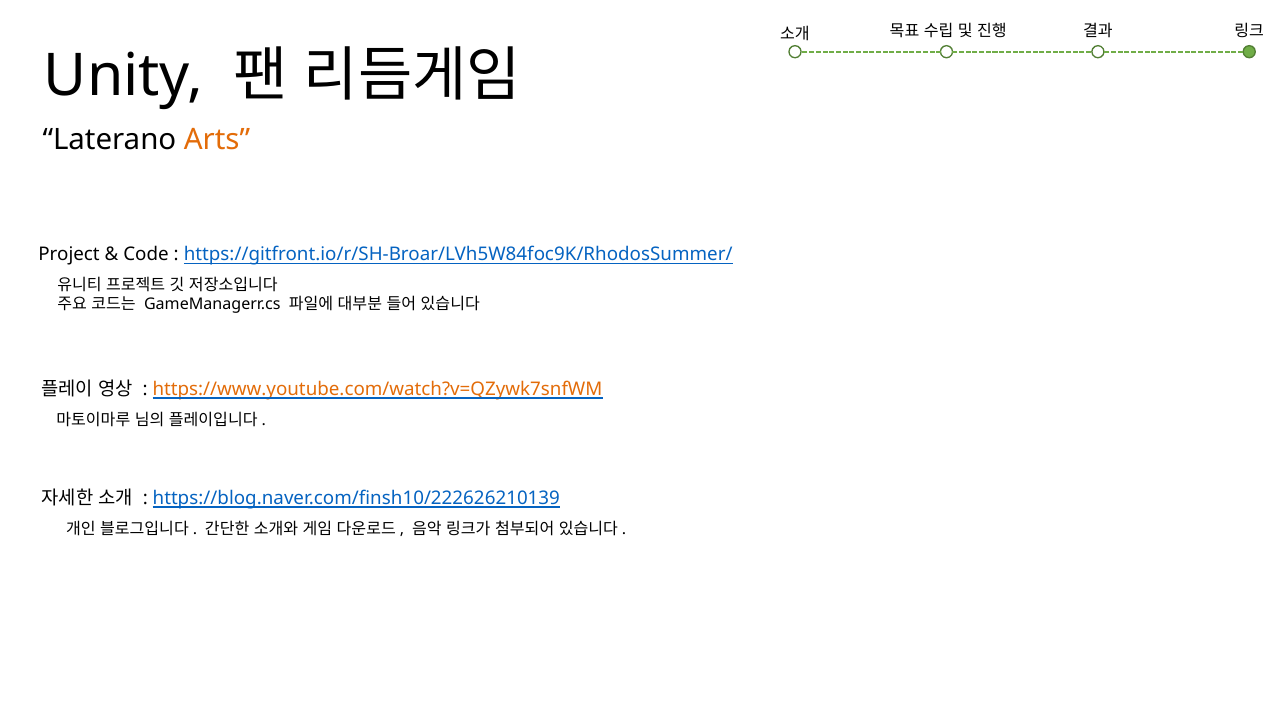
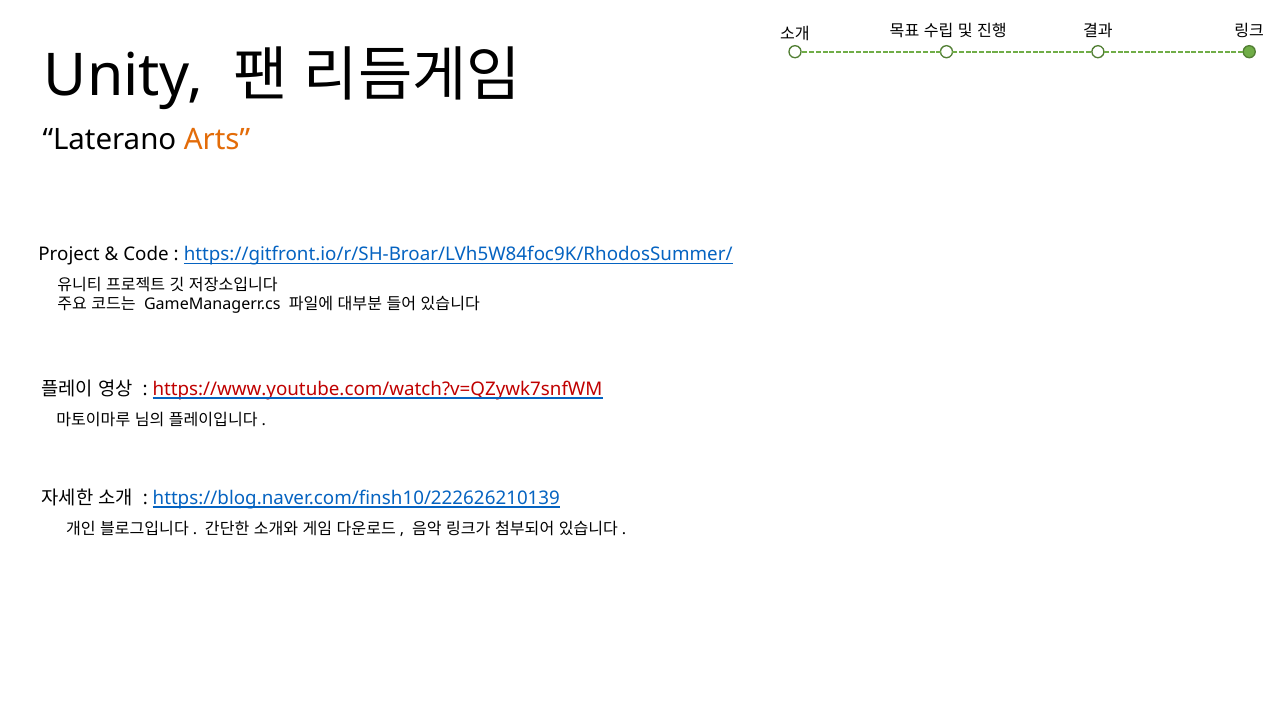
https://www.youtube.com/watch?v=QZywk7snfWM colour: orange -> red
